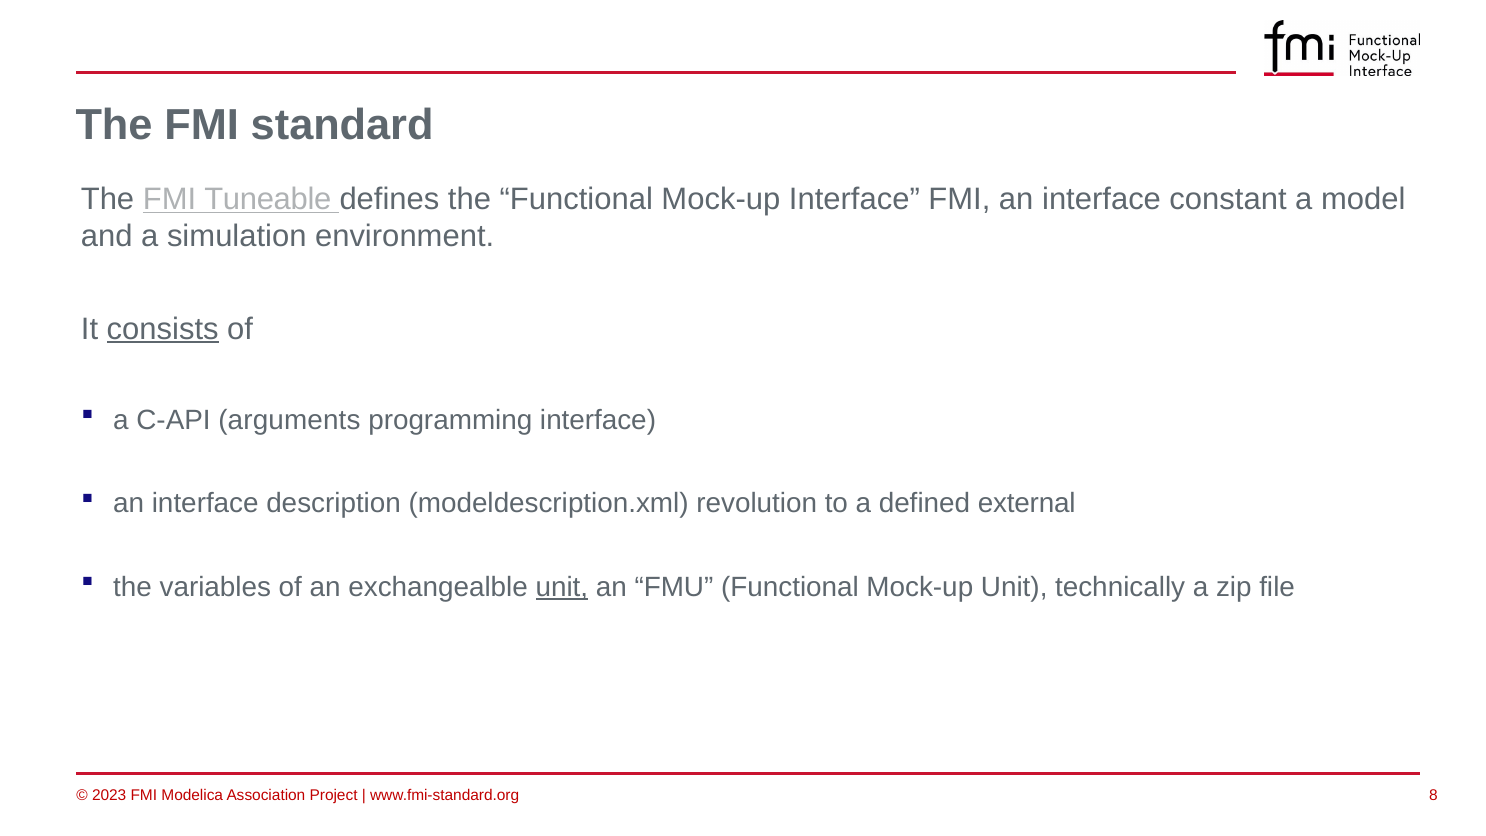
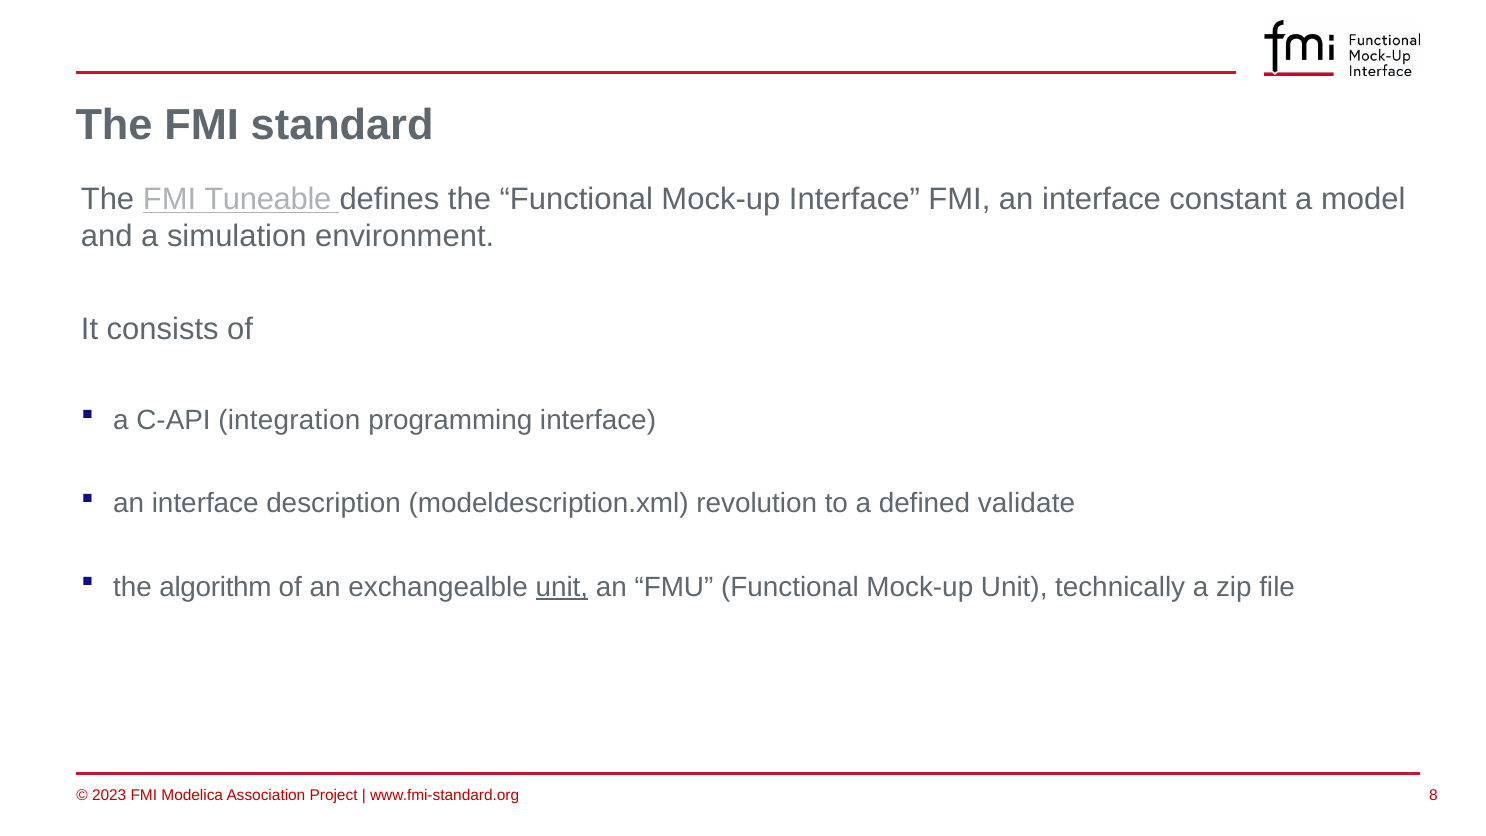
consists underline: present -> none
arguments: arguments -> integration
external: external -> validate
variables: variables -> algorithm
